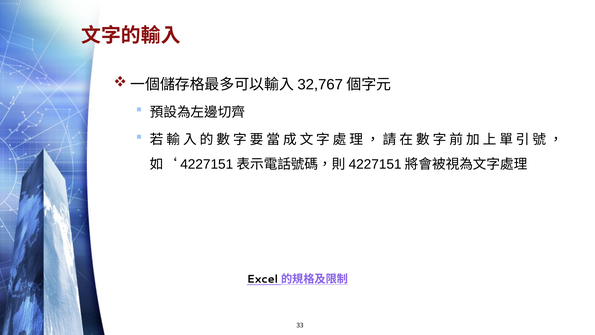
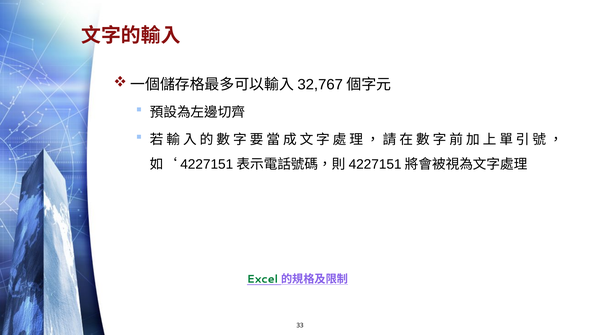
Excel colour: black -> green
